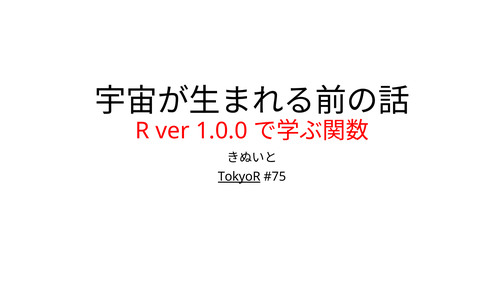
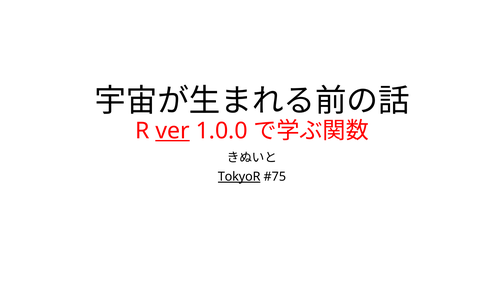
ver underline: none -> present
